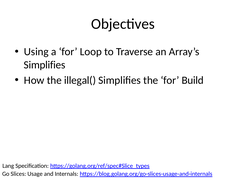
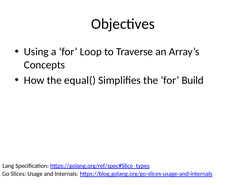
Simplifies at (45, 65): Simplifies -> Concepts
illegal(: illegal( -> equal(
